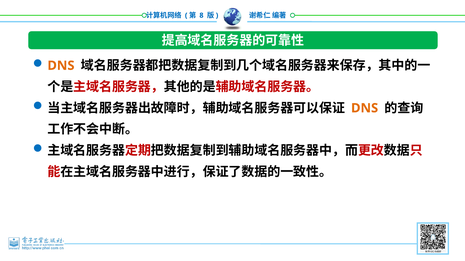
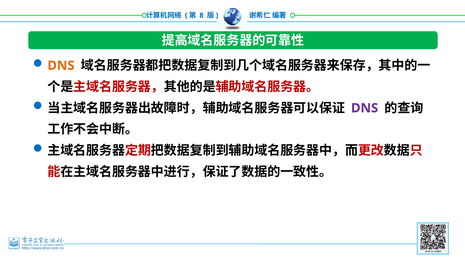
DNS at (365, 108) colour: orange -> purple
